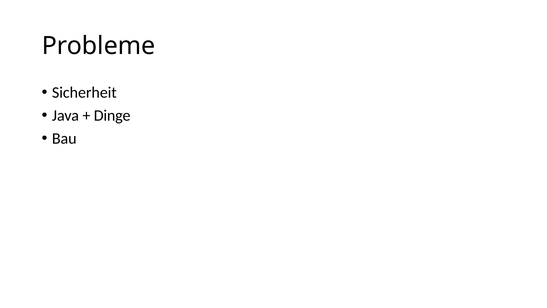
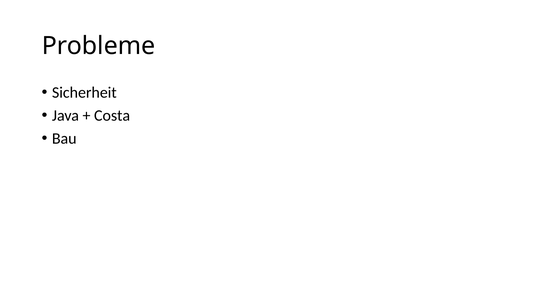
Dinge: Dinge -> Costa
